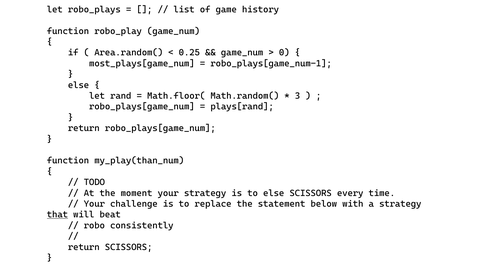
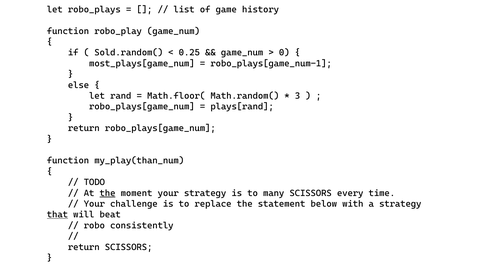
Area.random(: Area.random( -> Sold.random(
the at (108, 193) underline: none -> present
to else: else -> many
